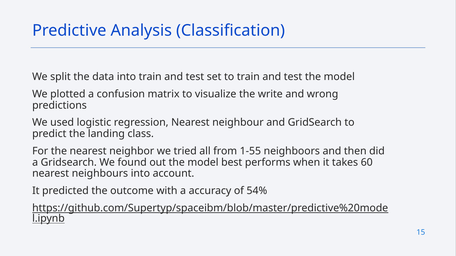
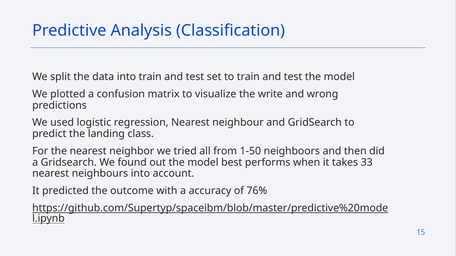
1-55: 1-55 -> 1-50
60: 60 -> 33
54%: 54% -> 76%
